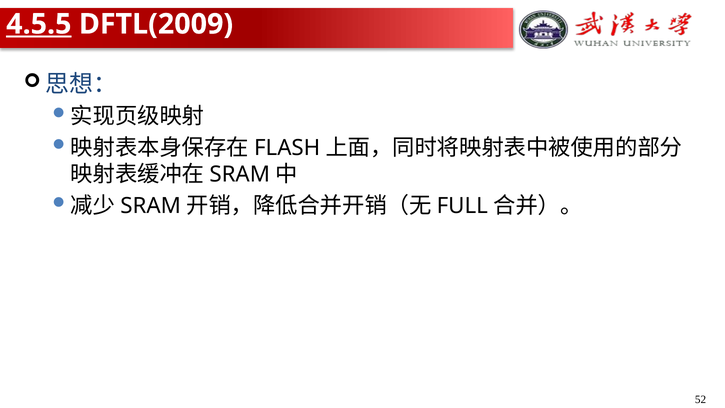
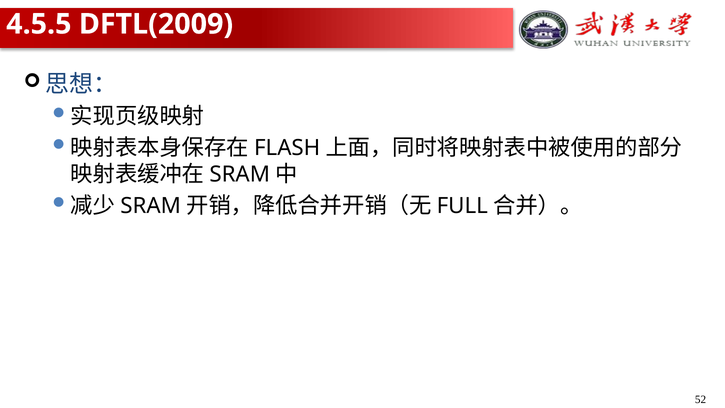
4.5.5 underline: present -> none
